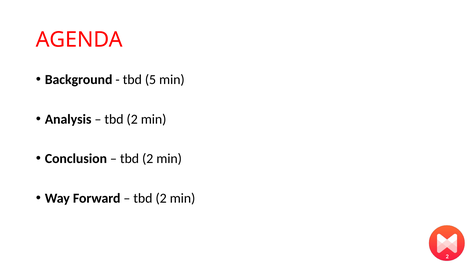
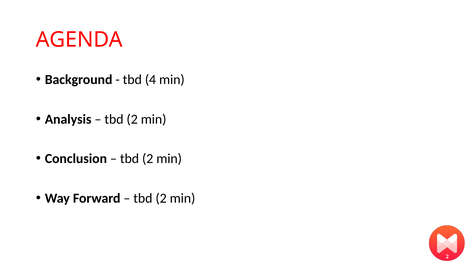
5: 5 -> 4
